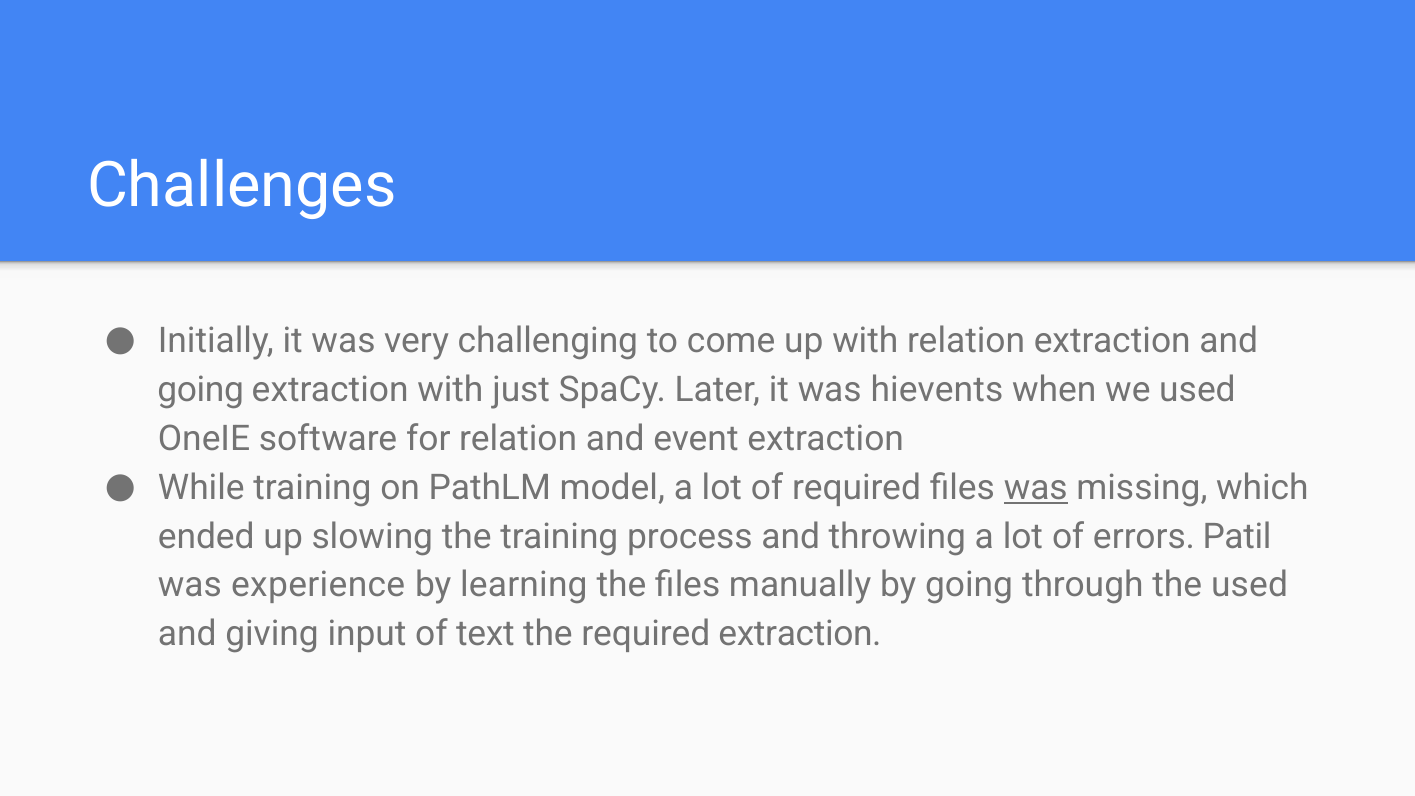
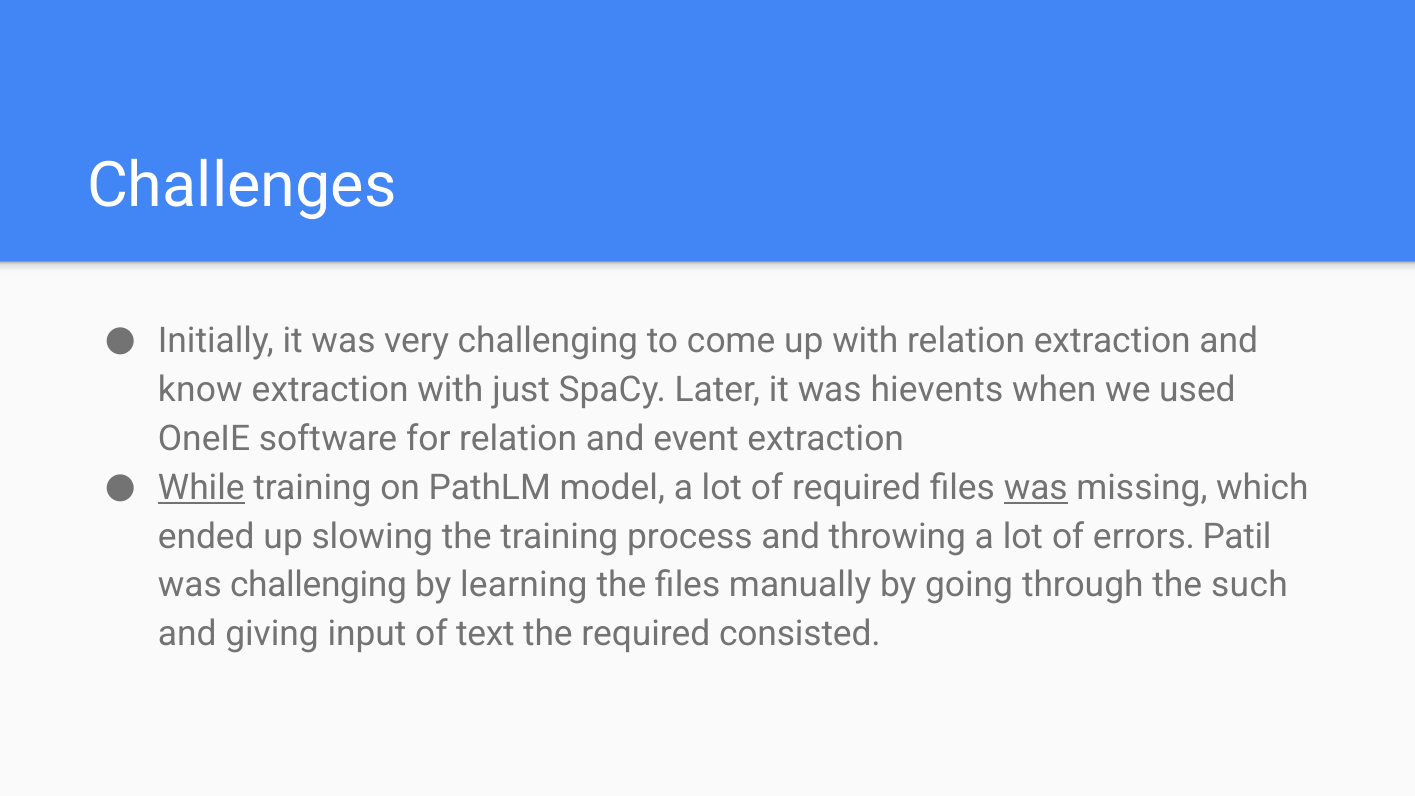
going at (201, 390): going -> know
While underline: none -> present
was experience: experience -> challenging
the used: used -> such
required extraction: extraction -> consisted
